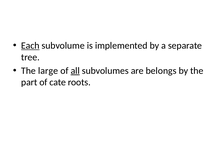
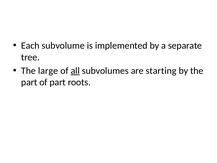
Each underline: present -> none
belongs: belongs -> starting
of cate: cate -> part
